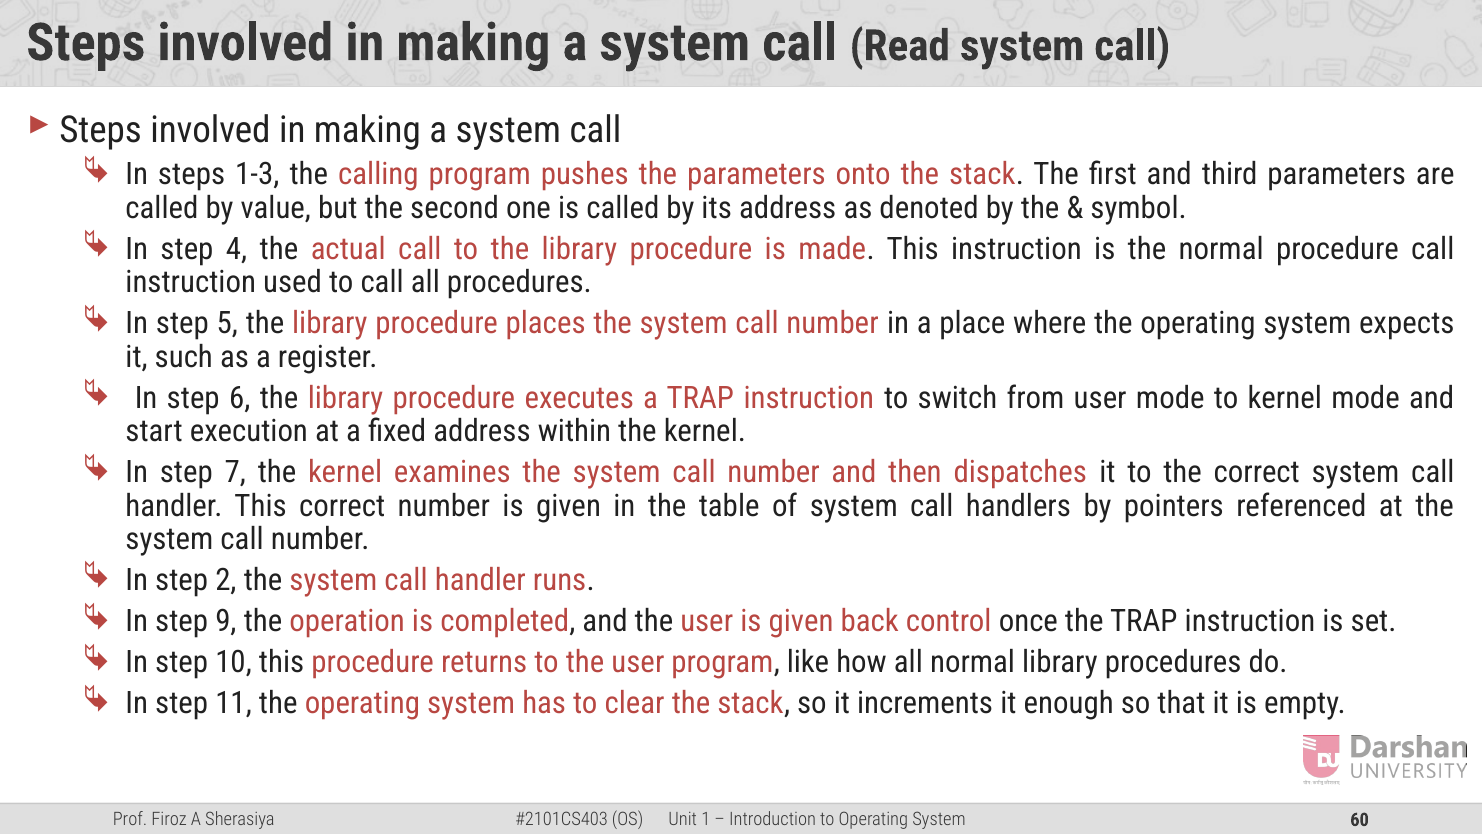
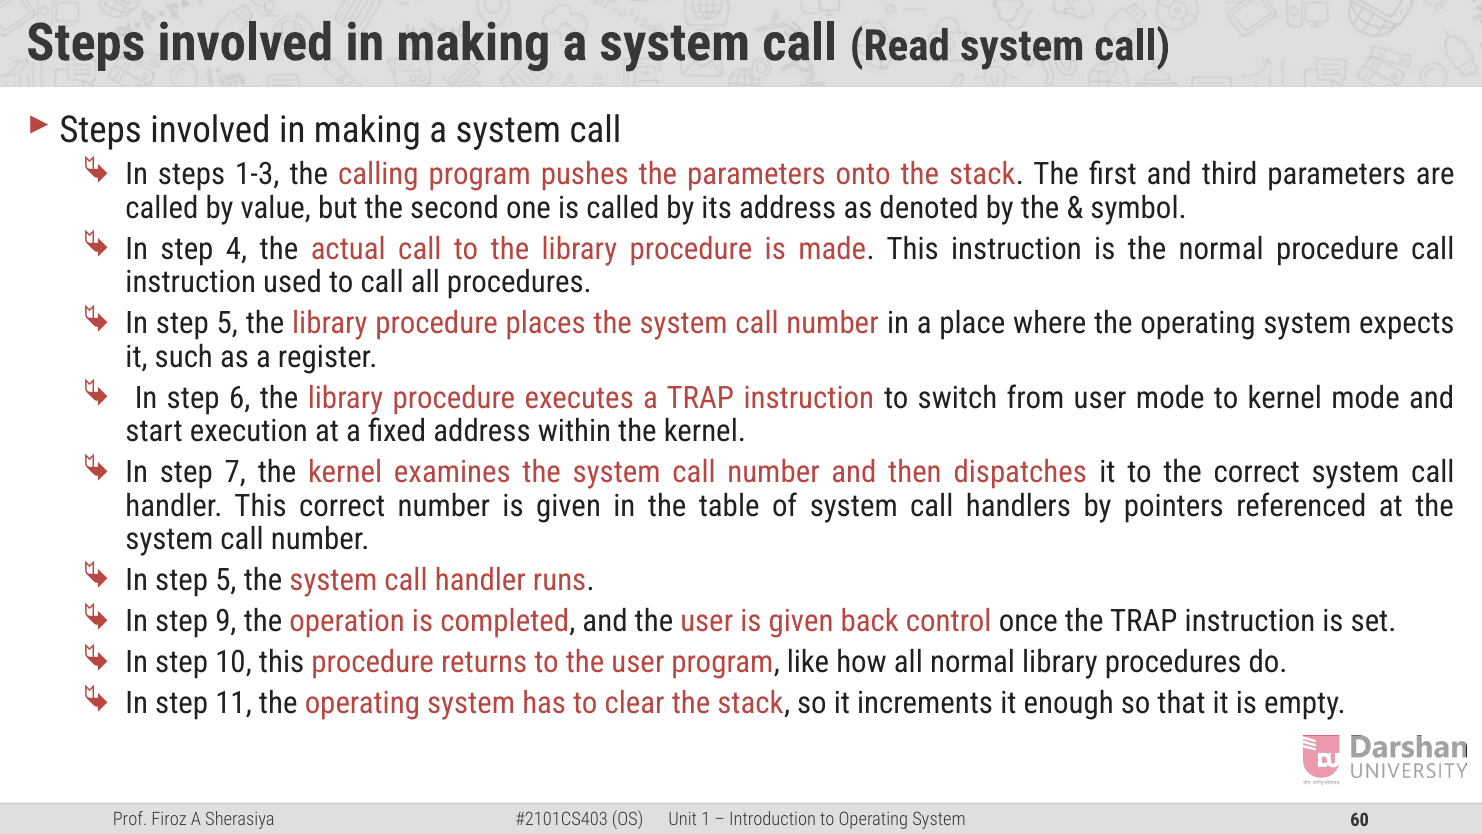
2 at (226, 580): 2 -> 5
